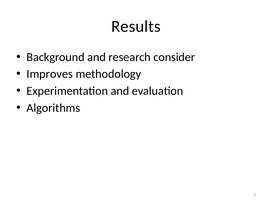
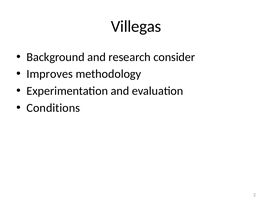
Results: Results -> Villegas
Algorithms: Algorithms -> Conditions
